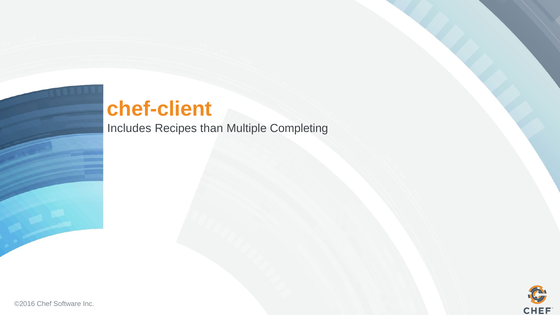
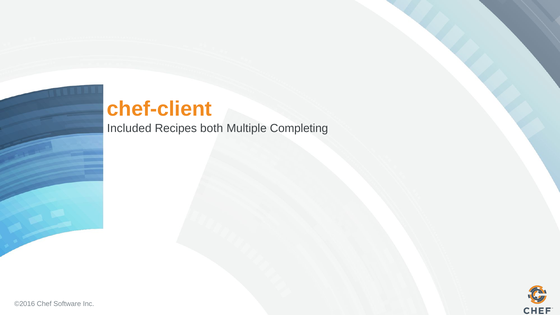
Includes: Includes -> Included
than: than -> both
